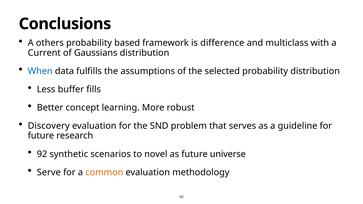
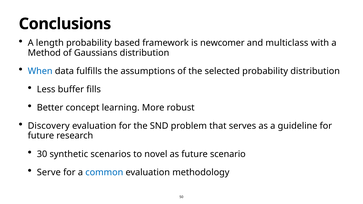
others: others -> length
difference: difference -> newcomer
Current: Current -> Method
92: 92 -> 30
universe: universe -> scenario
common colour: orange -> blue
